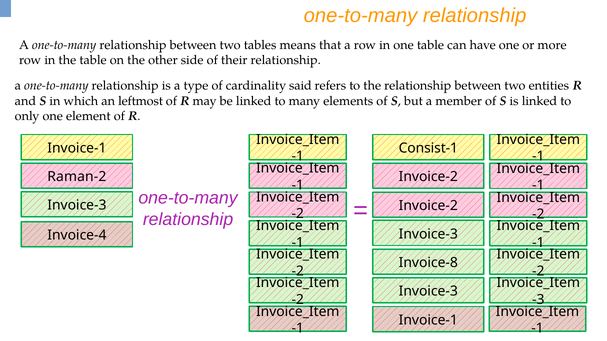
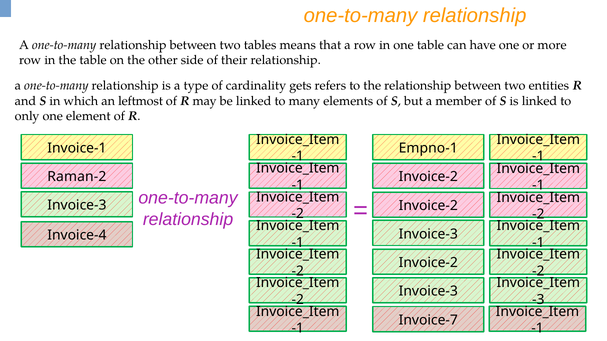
said: said -> gets
Consist-1: Consist-1 -> Empno-1
Invoice-8 at (428, 263): Invoice-8 -> Invoice-2
Invoice-1 at (428, 320): Invoice-1 -> Invoice-7
